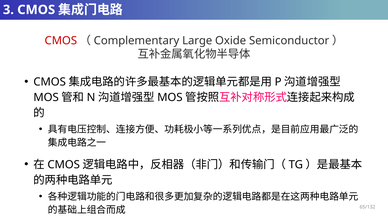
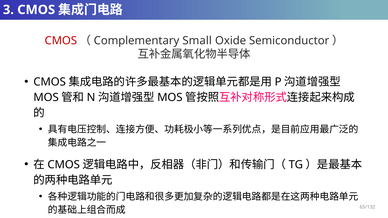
Large: Large -> Small
